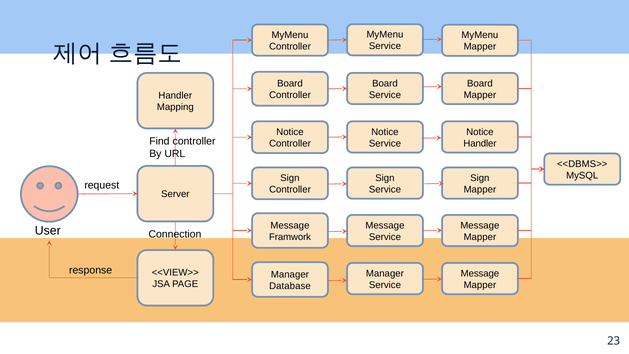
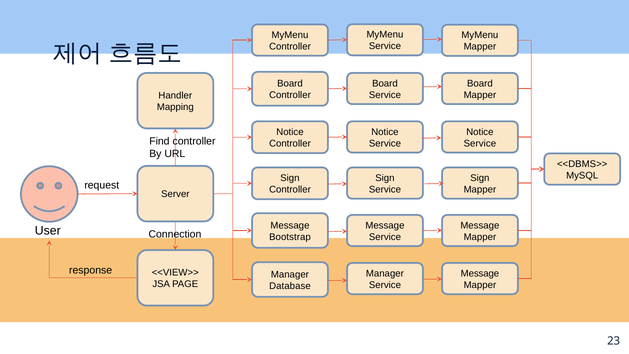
Handler at (480, 143): Handler -> Service
Framwork: Framwork -> Bootstrap
